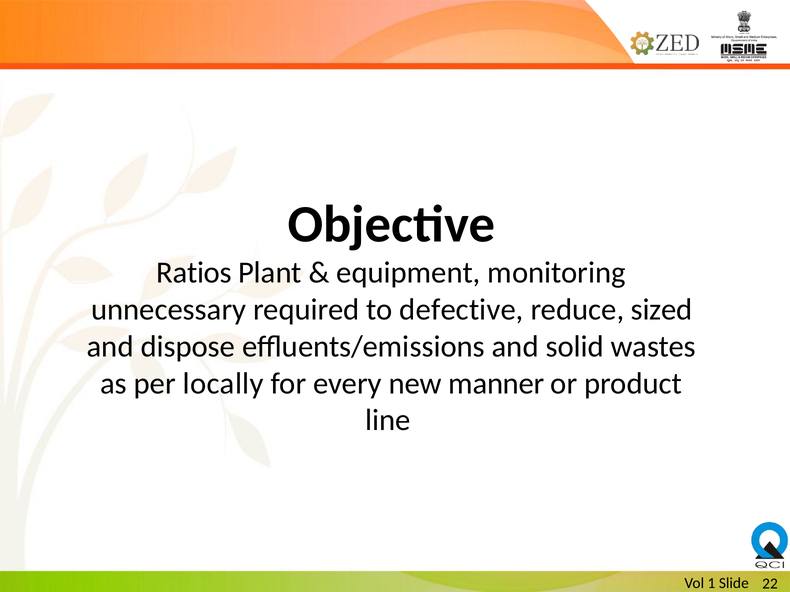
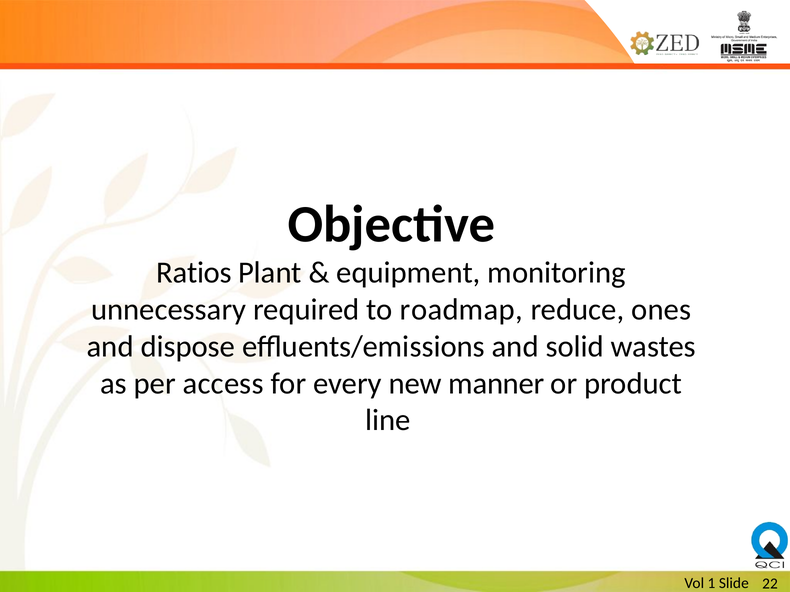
defective: defective -> roadmap
sized: sized -> ones
locally: locally -> access
